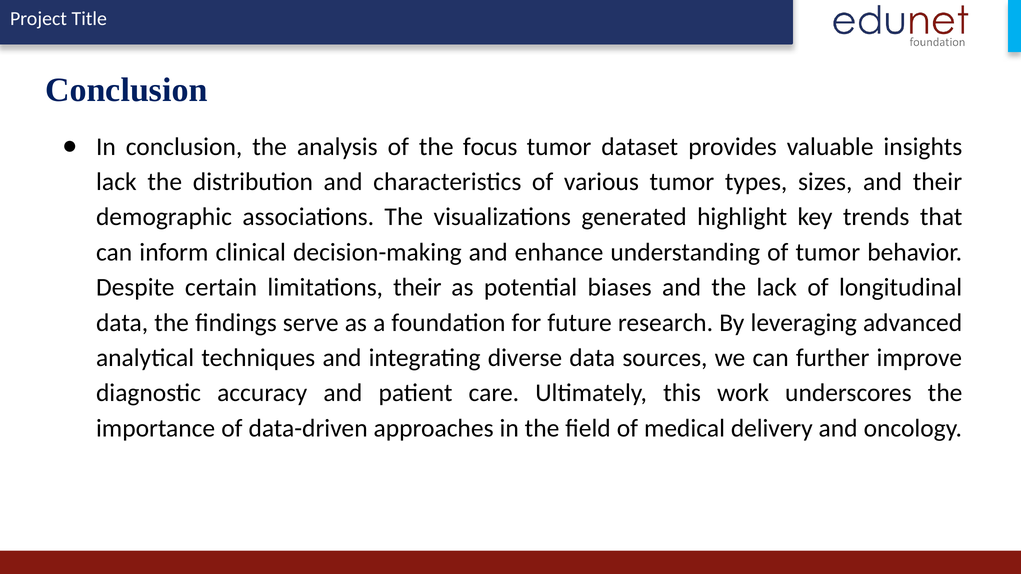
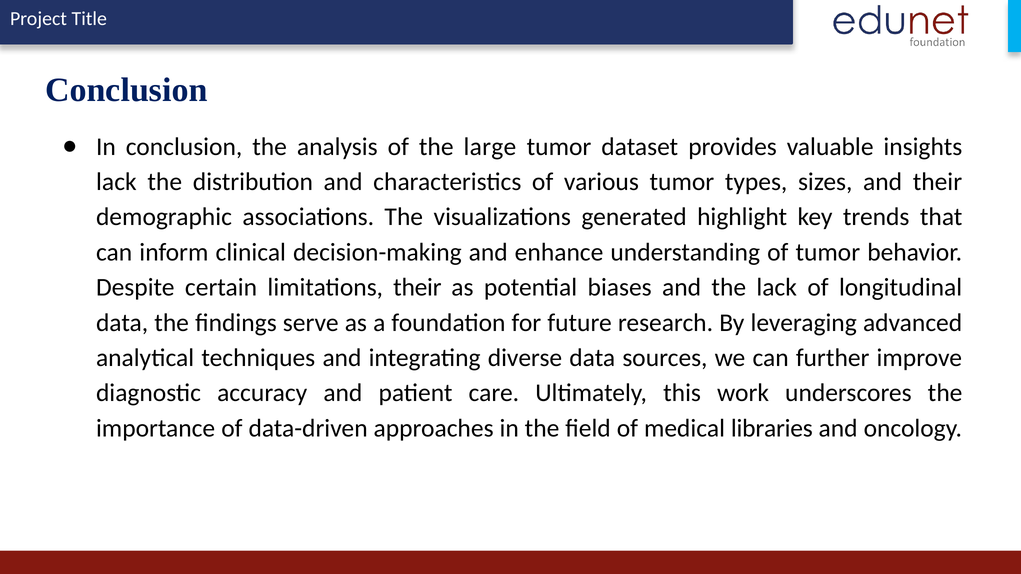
focus: focus -> large
delivery: delivery -> libraries
